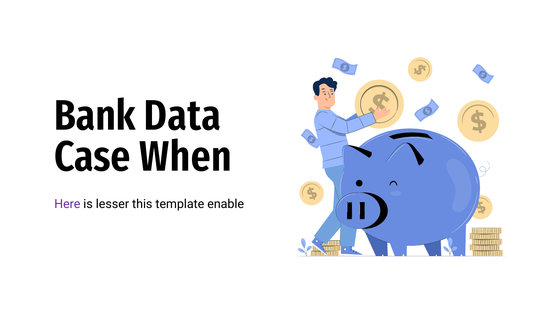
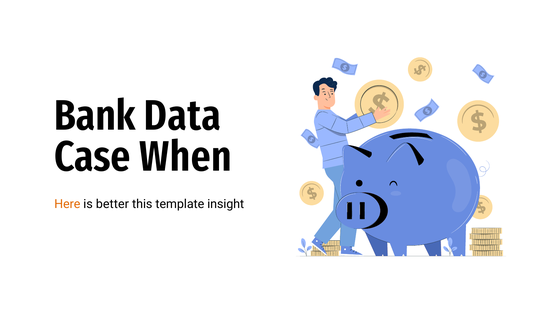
Here colour: purple -> orange
lesser: lesser -> better
enable: enable -> insight
